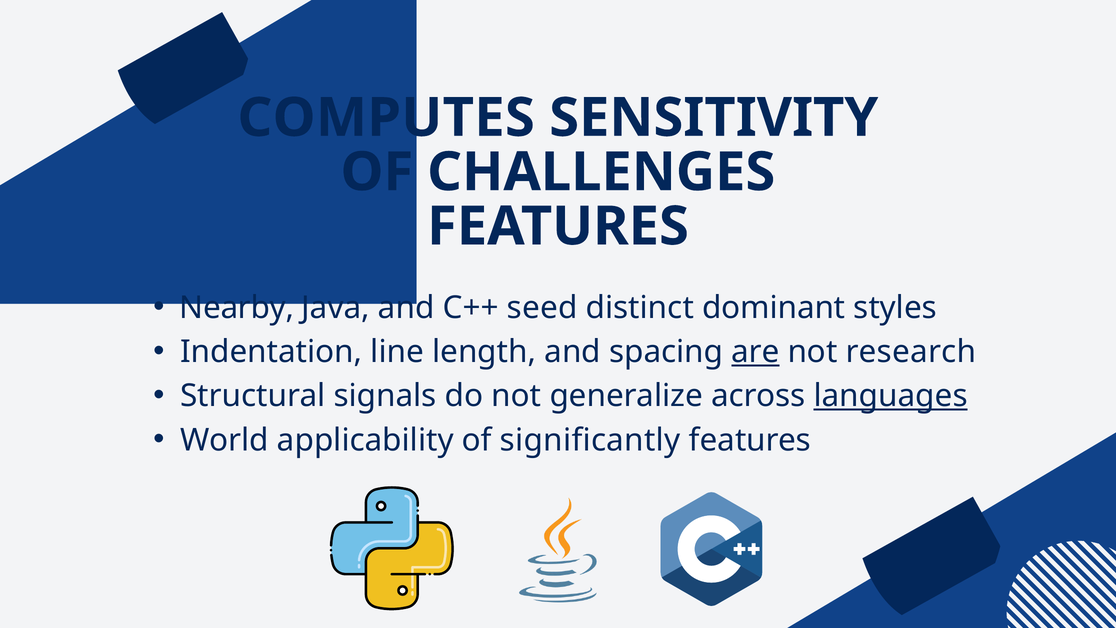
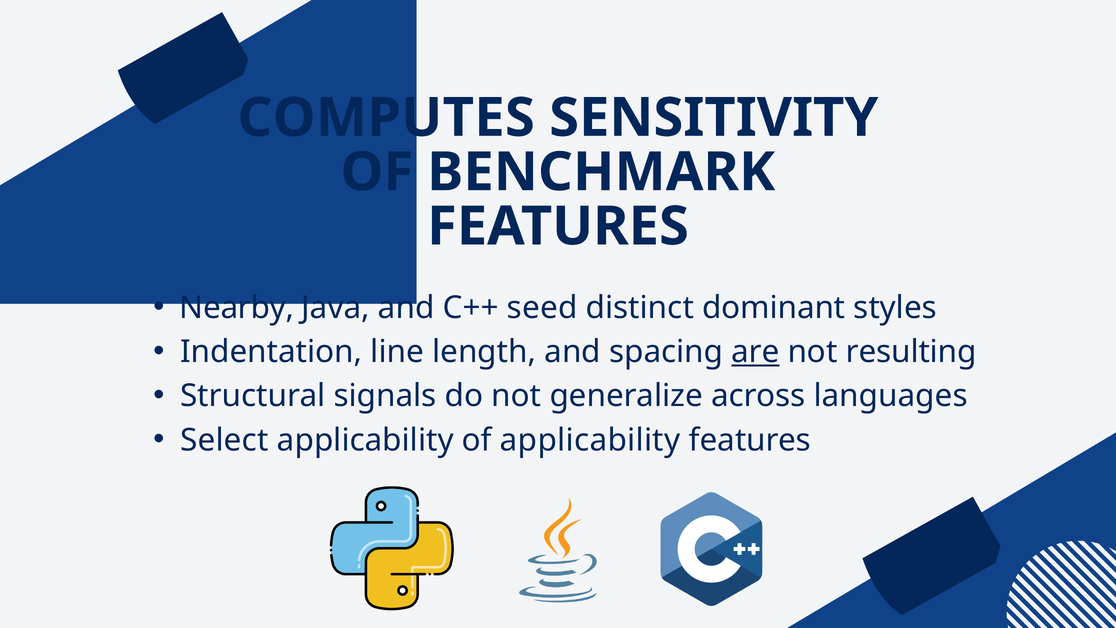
CHALLENGES: CHALLENGES -> BENCHMARK
research: research -> resulting
languages underline: present -> none
World: World -> Select
of significantly: significantly -> applicability
